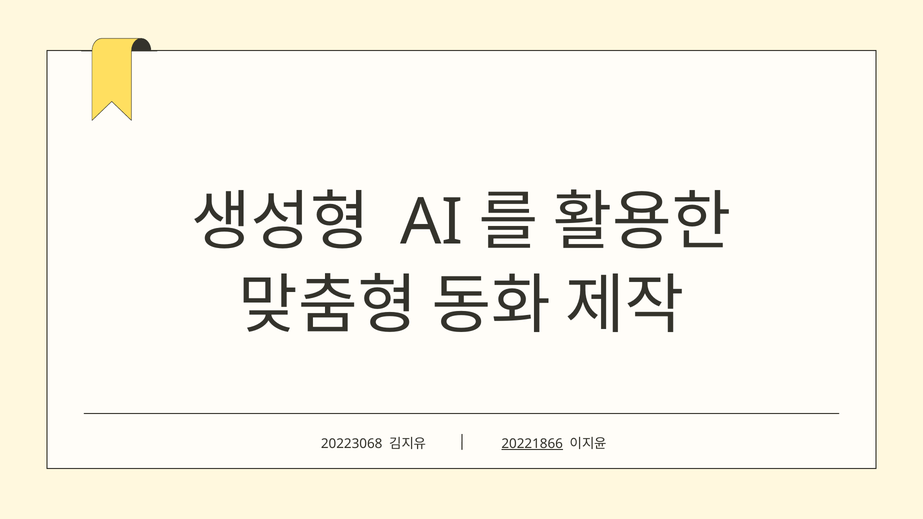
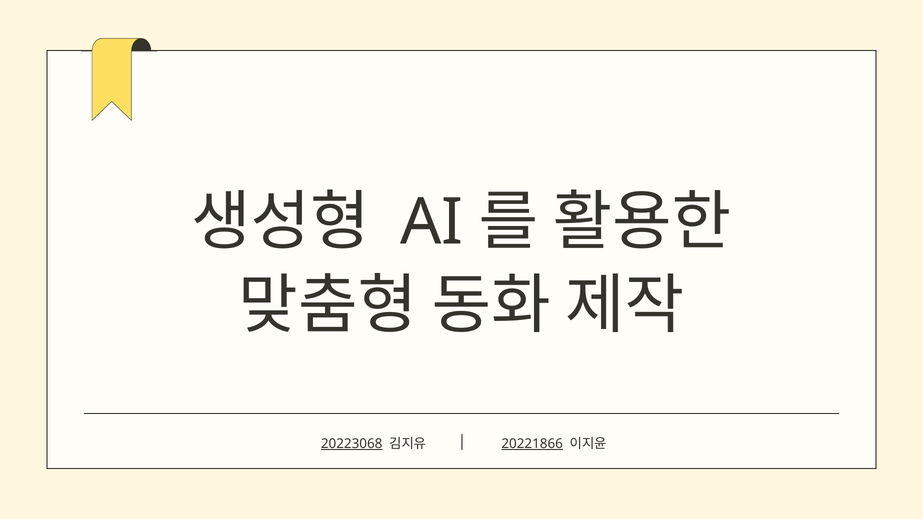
20223068 underline: none -> present
